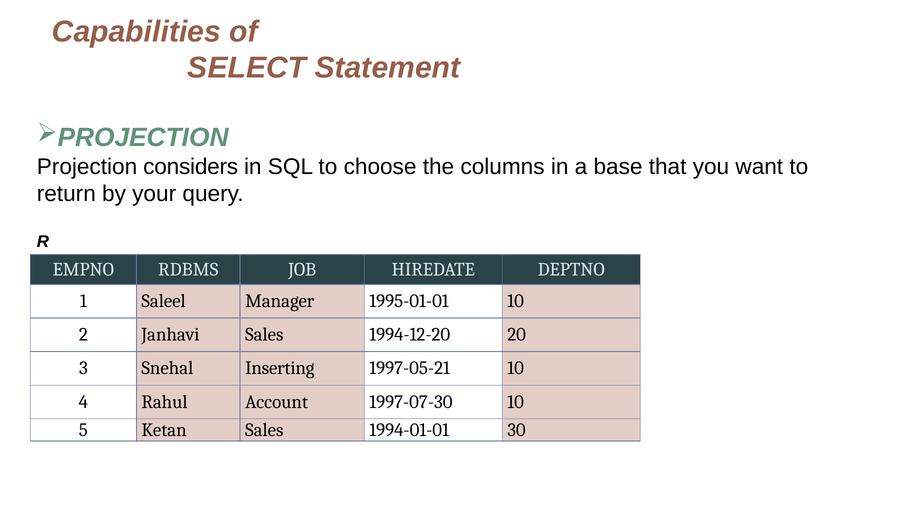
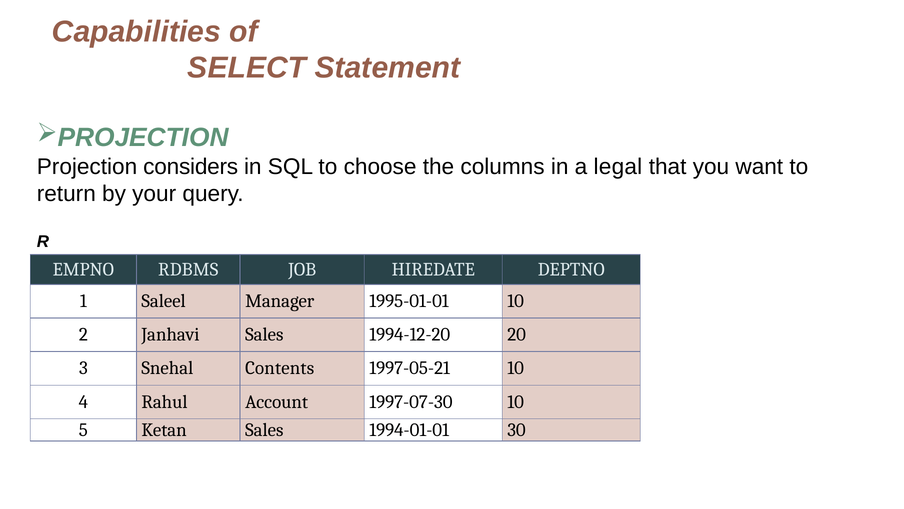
base: base -> legal
Inserting: Inserting -> Contents
